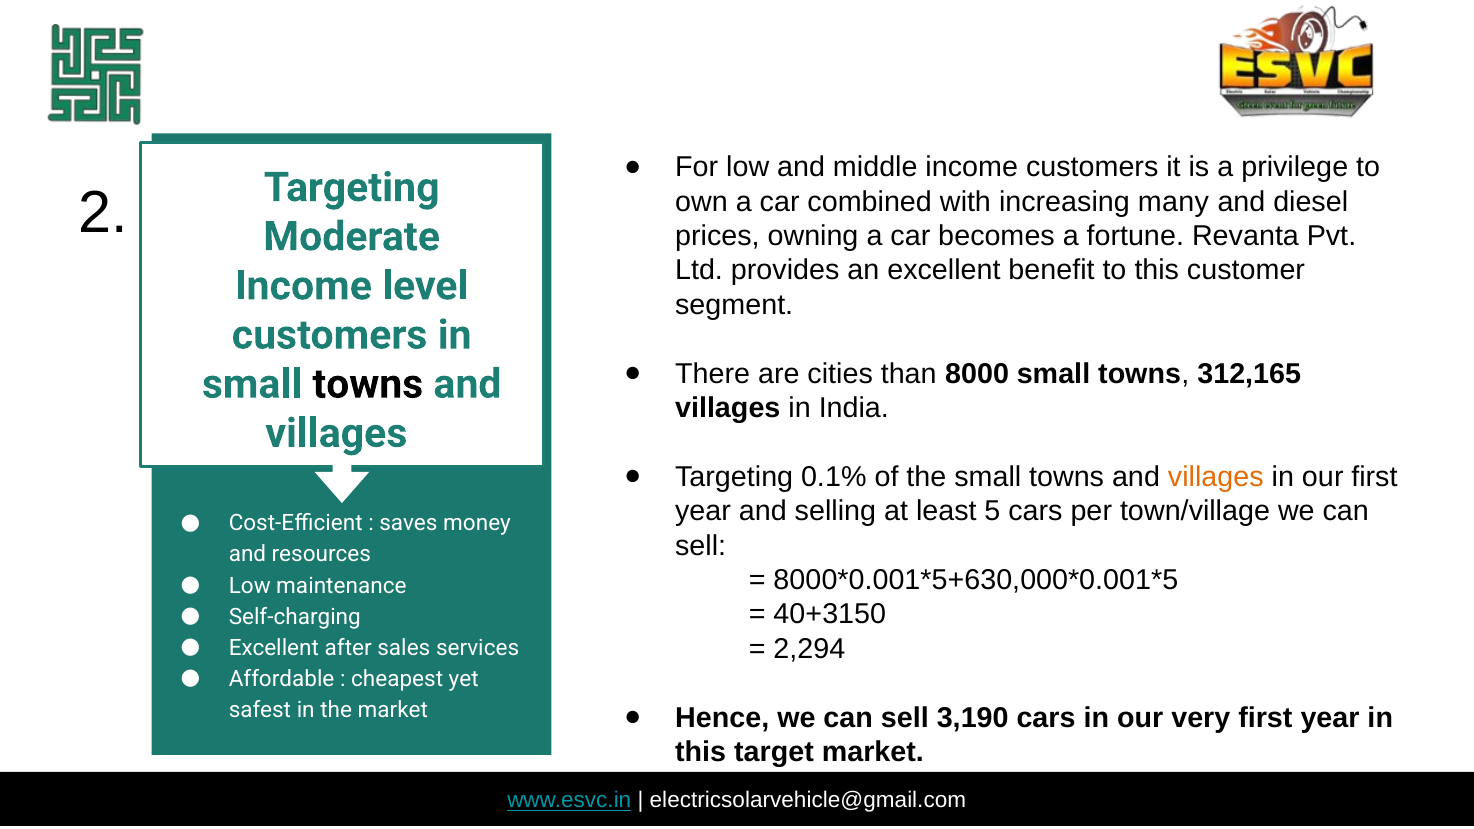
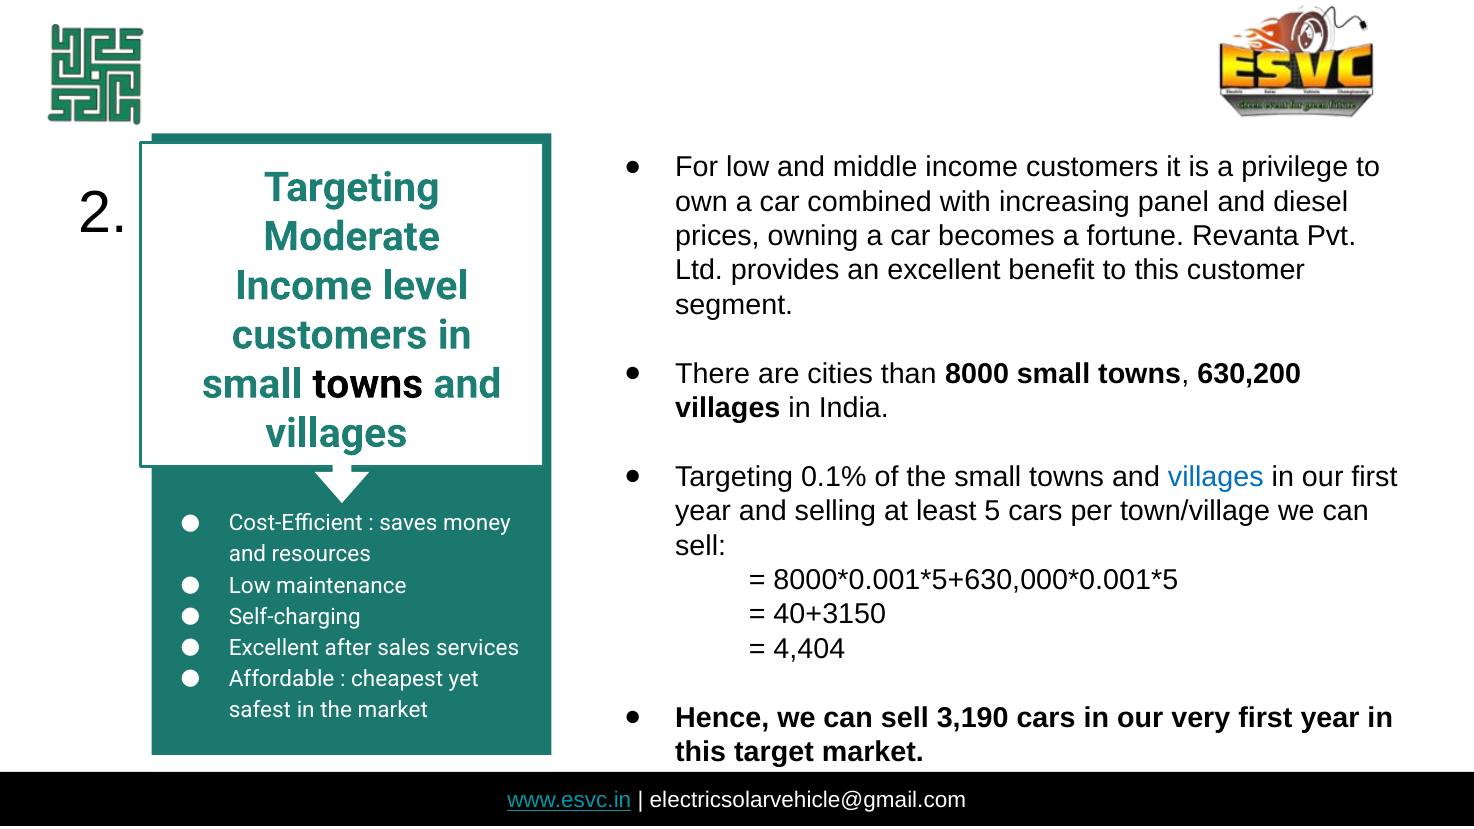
many: many -> panel
312,165: 312,165 -> 630,200
villages at (1216, 477) colour: orange -> blue
2,294: 2,294 -> 4,404
